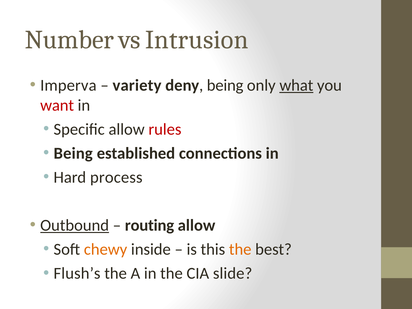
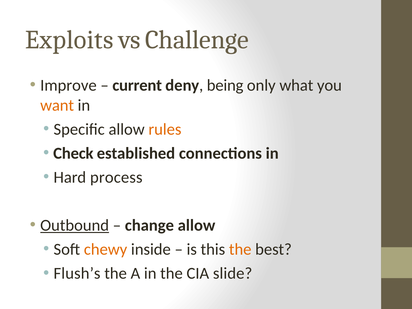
Number: Number -> Exploits
Intrusion: Intrusion -> Challenge
Imperva: Imperva -> Improve
variety: variety -> current
what underline: present -> none
want colour: red -> orange
rules colour: red -> orange
Being at (73, 153): Being -> Check
routing: routing -> change
